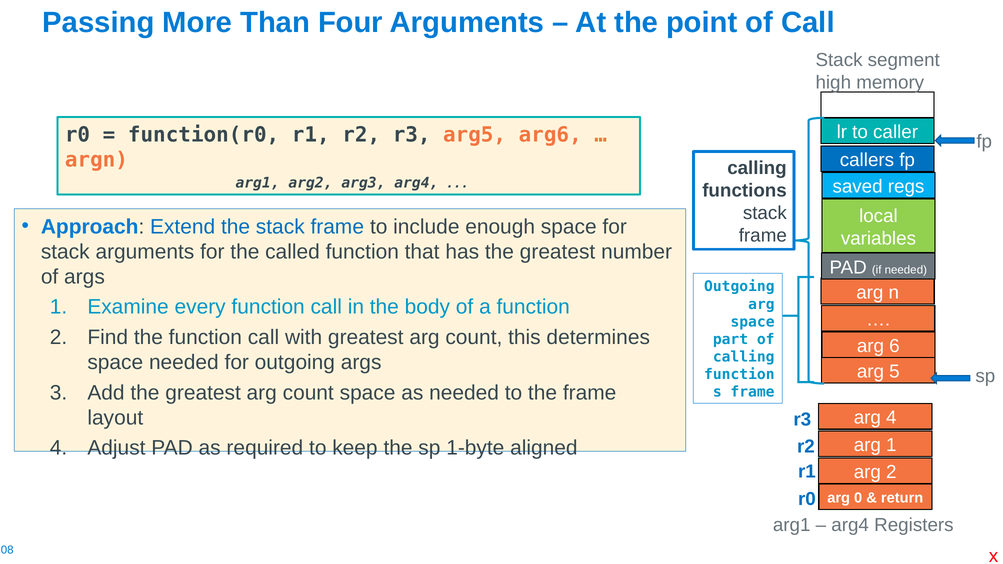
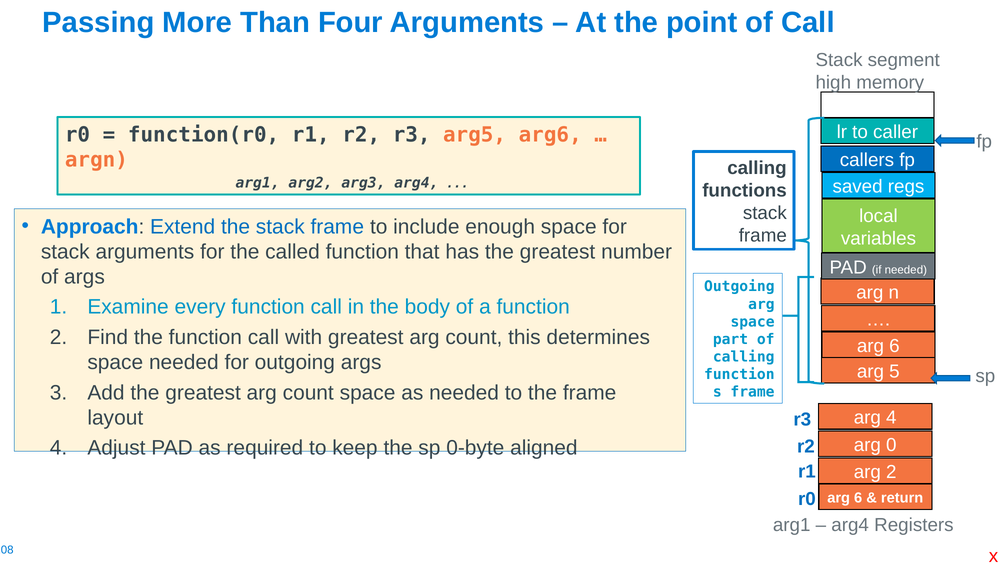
arg 1: 1 -> 0
1-byte: 1-byte -> 0-byte
0 at (858, 498): 0 -> 6
